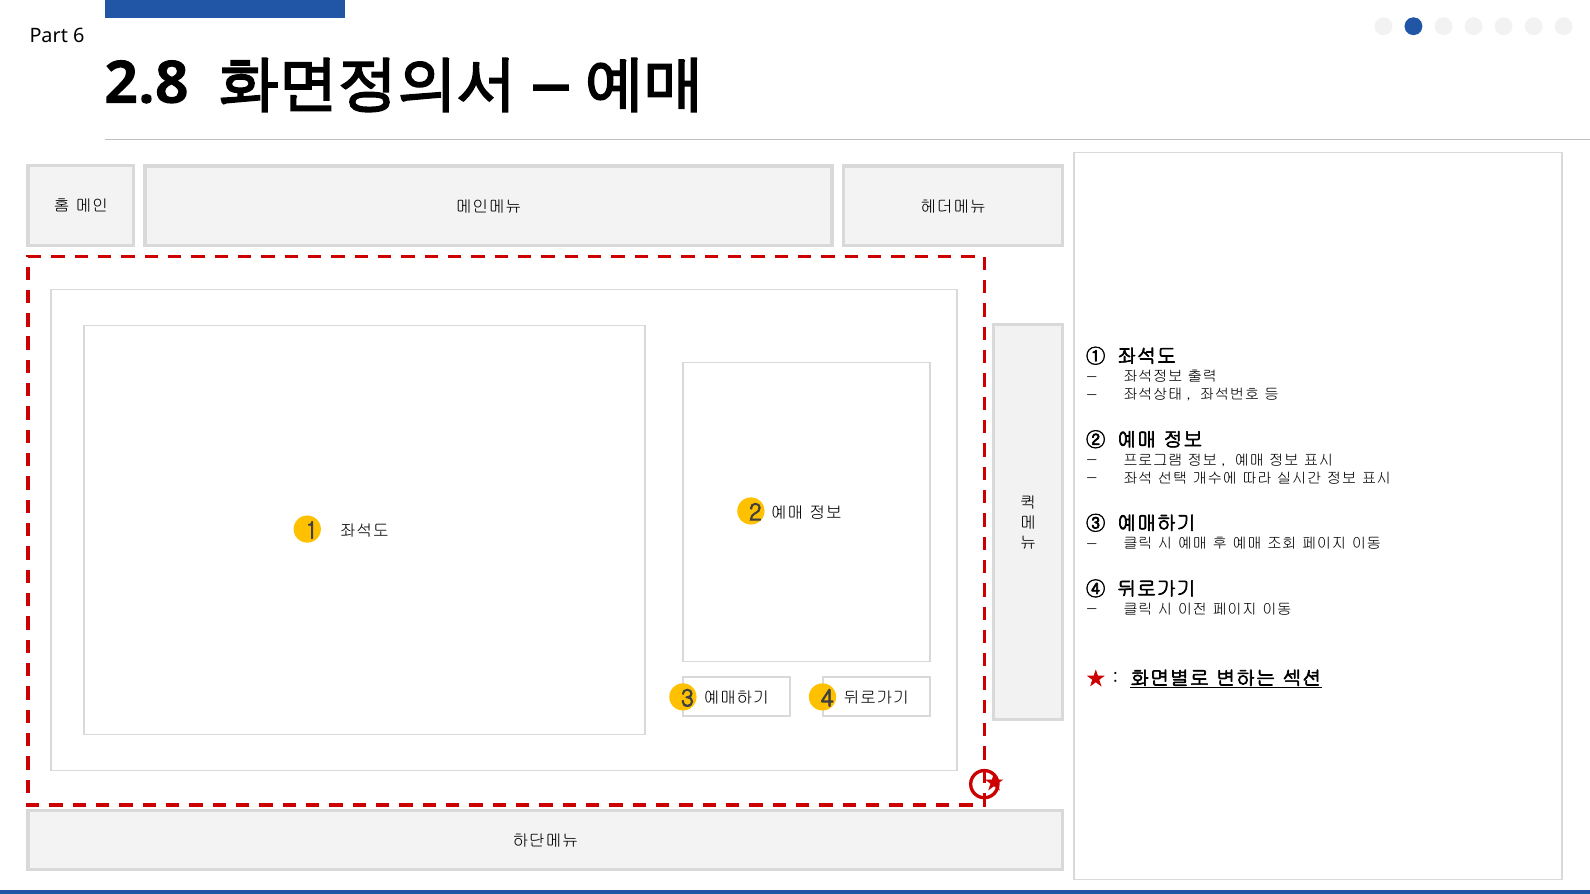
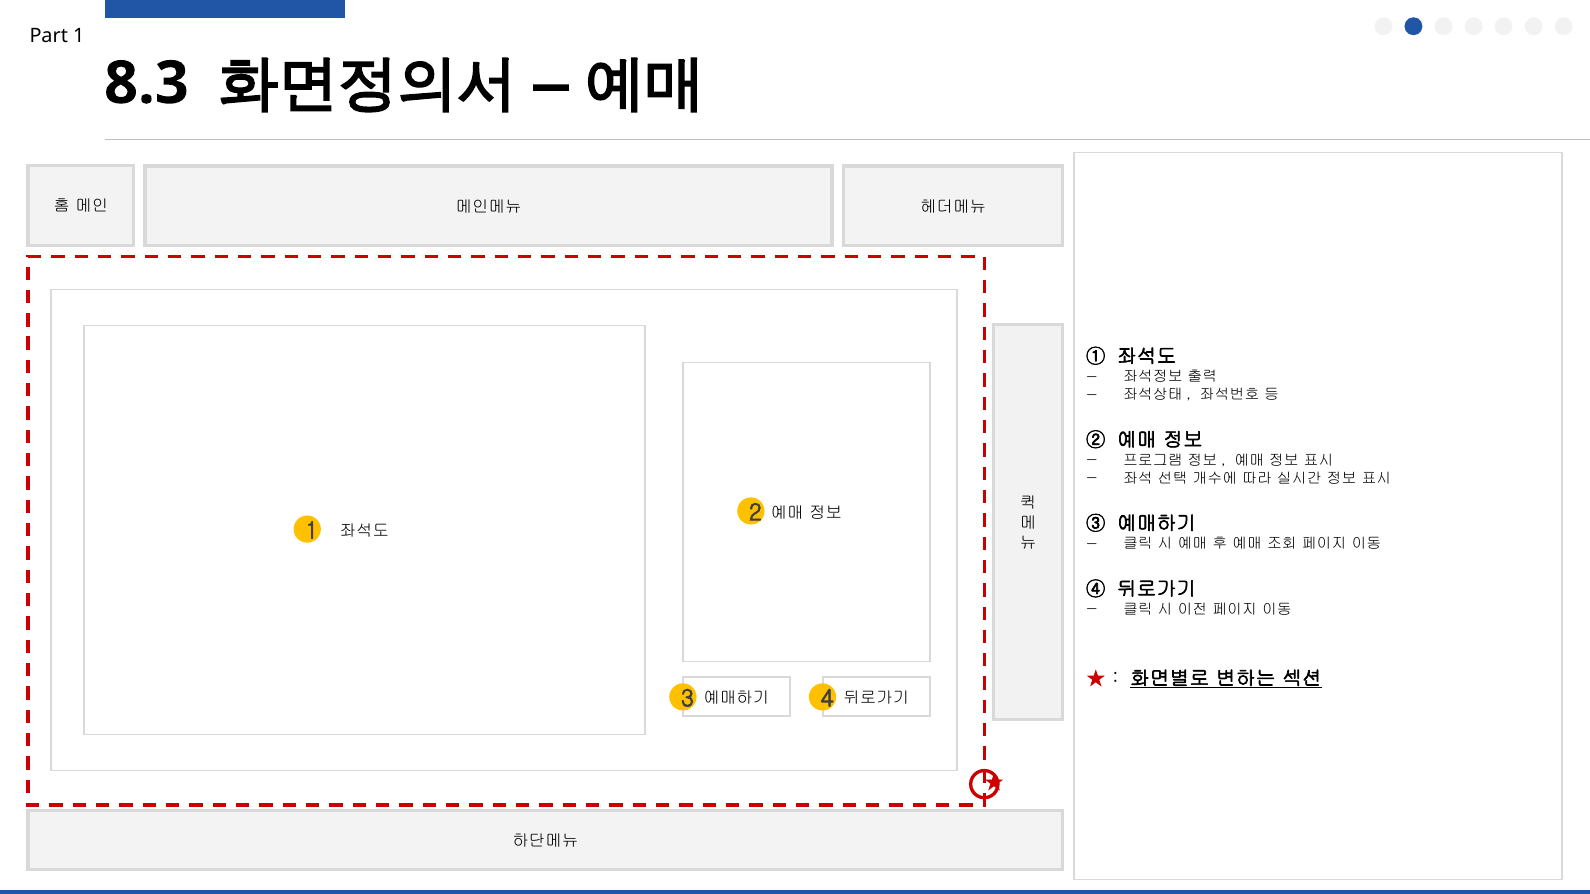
Part 6: 6 -> 1
2.8: 2.8 -> 8.3
